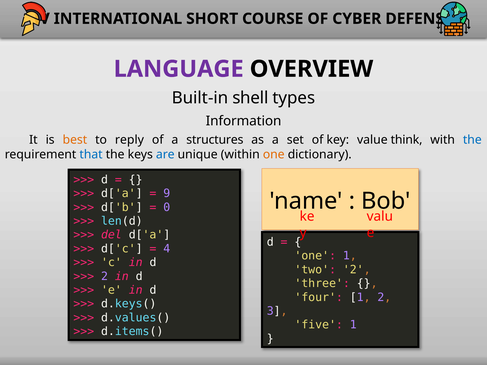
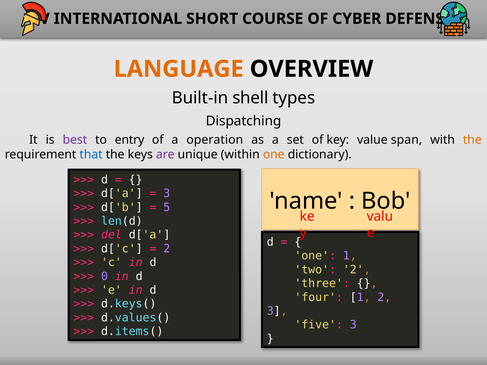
LANGUAGE colour: purple -> orange
Information: Information -> Dispatching
best colour: orange -> purple
reply: reply -> entry
structures: structures -> operation
think: think -> span
the at (472, 140) colour: blue -> orange
are colour: blue -> purple
9 at (167, 194): 9 -> 3
0: 0 -> 5
4 at (167, 249): 4 -> 2
2 at (105, 276): 2 -> 0
five 1: 1 -> 3
